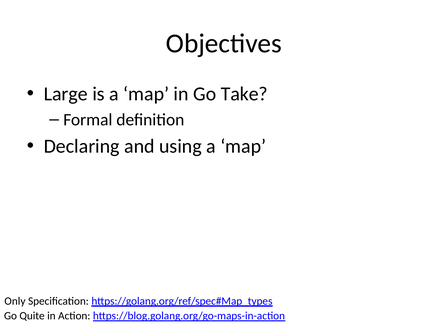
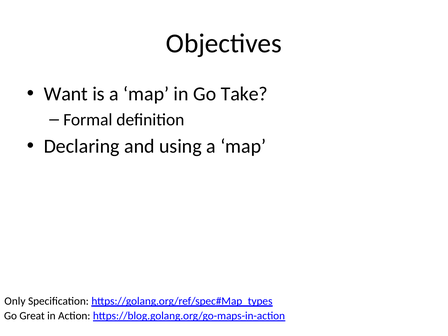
Large: Large -> Want
Quite: Quite -> Great
